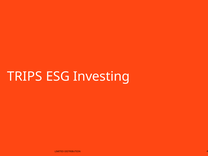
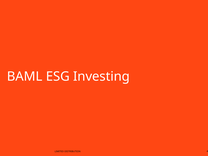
TRIPS: TRIPS -> BAML
